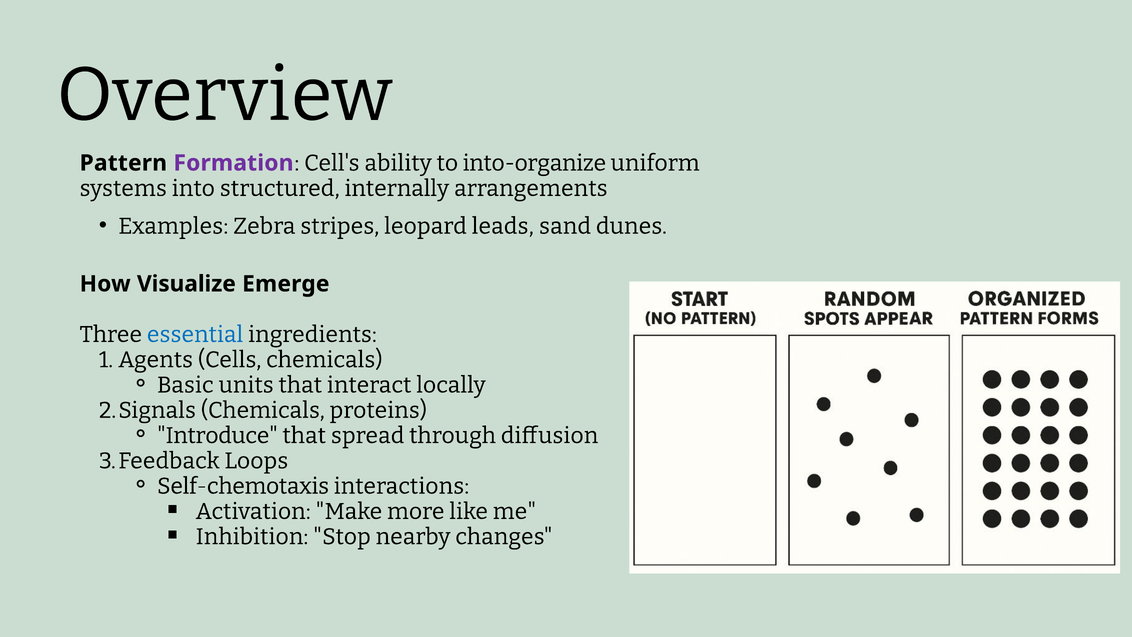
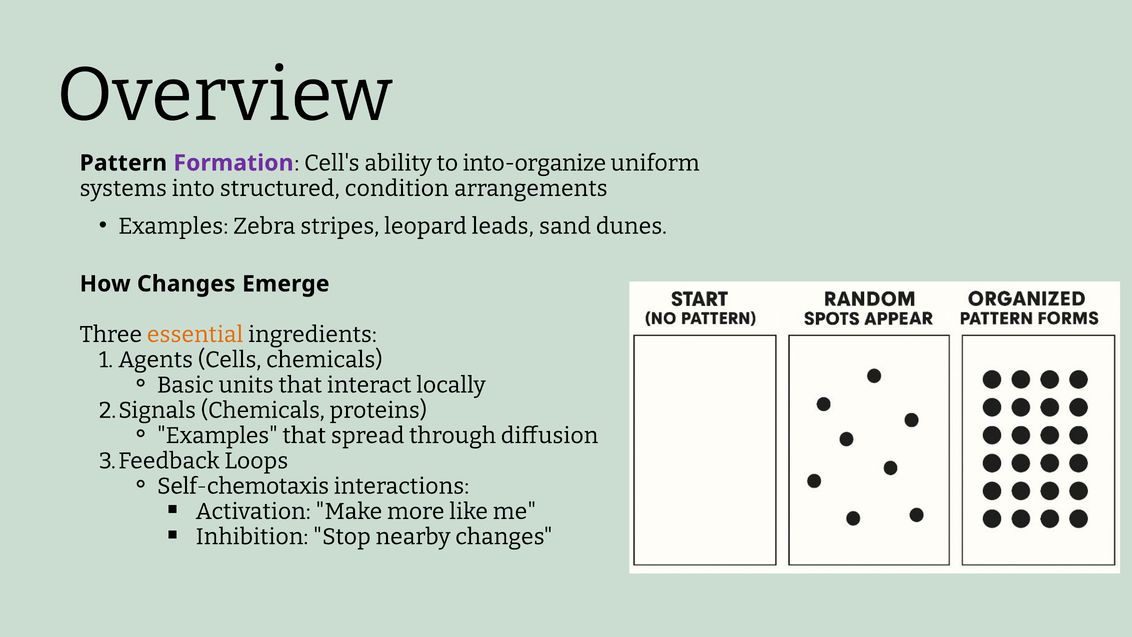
internally: internally -> condition
How Visualize: Visualize -> Changes
essential colour: blue -> orange
Introduce at (217, 435): Introduce -> Examples
